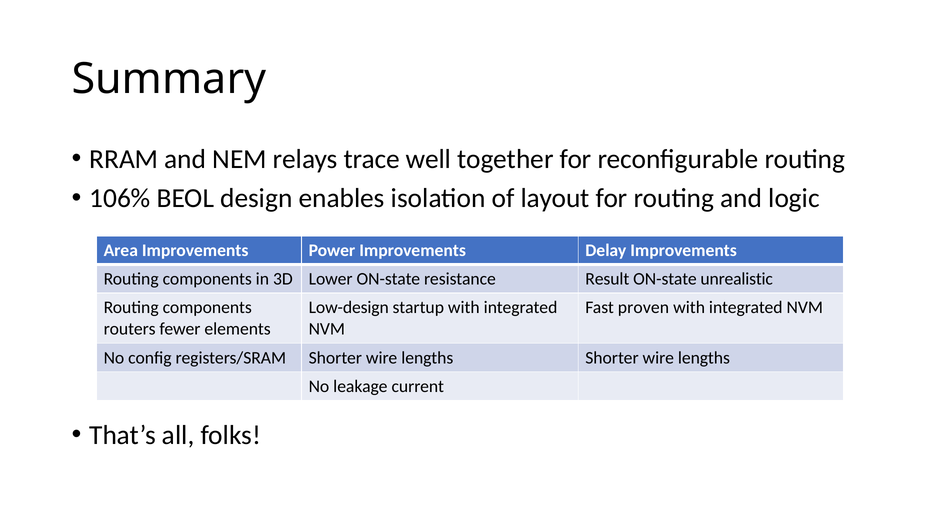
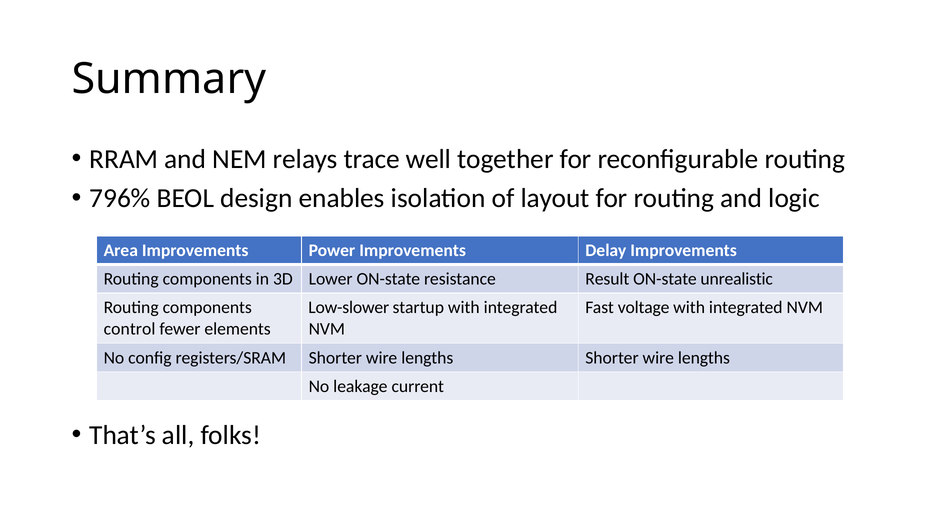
106%: 106% -> 796%
Low-design: Low-design -> Low-slower
proven: proven -> voltage
routers: routers -> control
